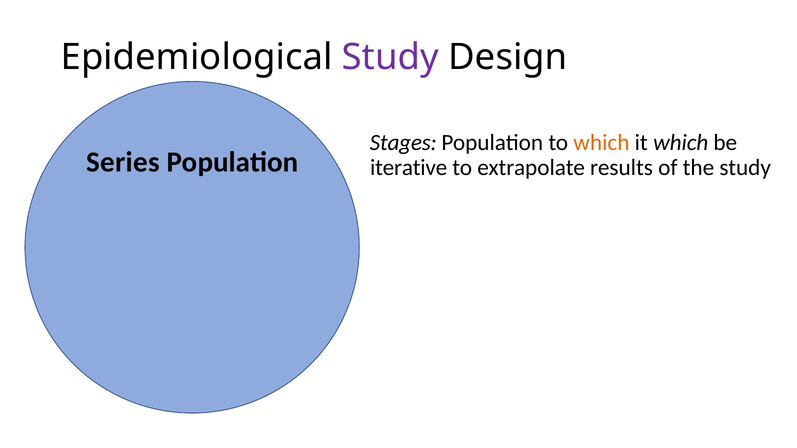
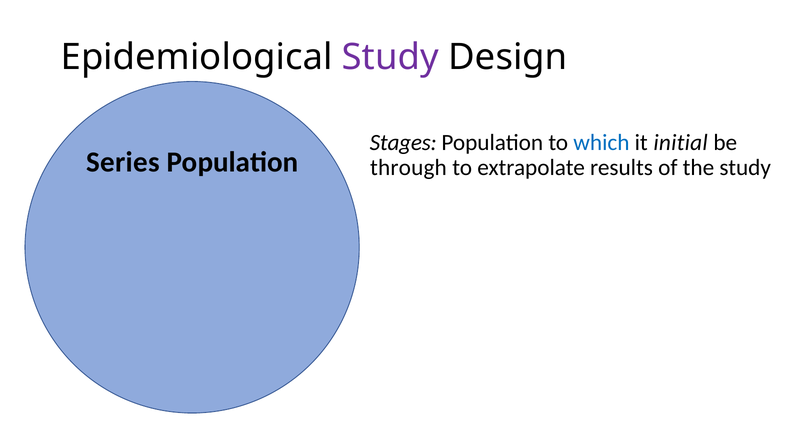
which at (601, 142) colour: orange -> blue
it which: which -> initial
iterative: iterative -> through
